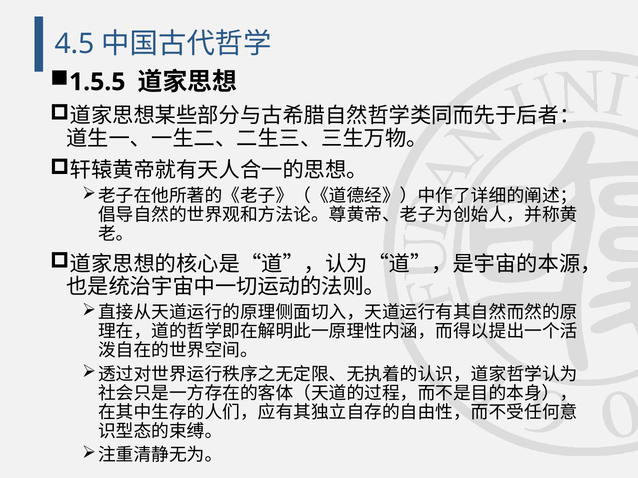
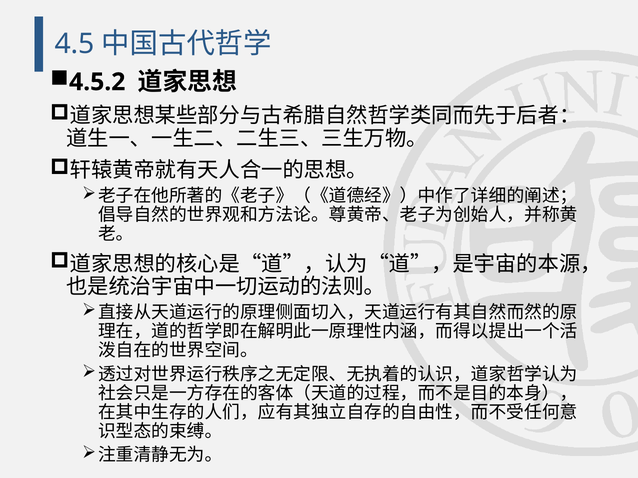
1.5.5: 1.5.5 -> 4.5.2
